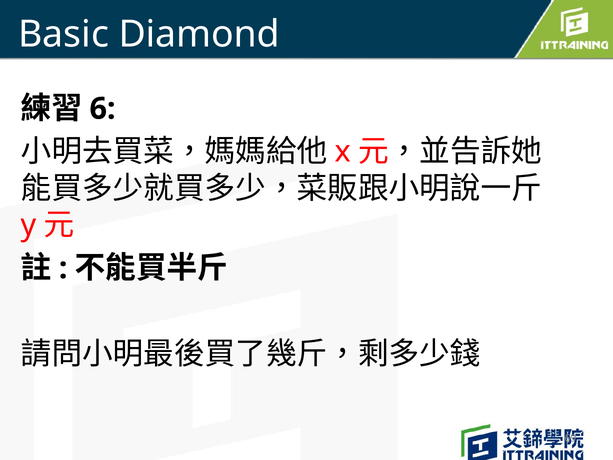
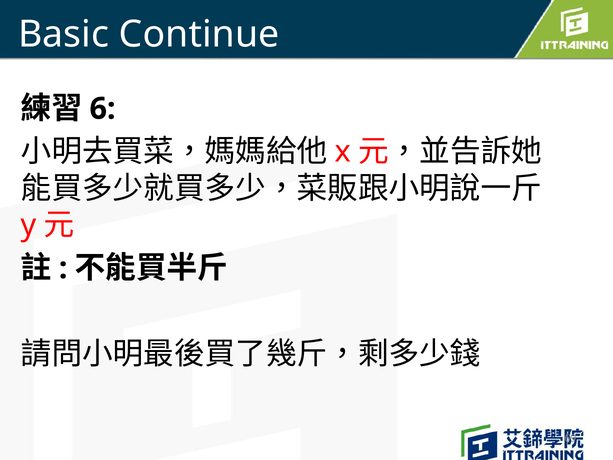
Diamond: Diamond -> Continue
